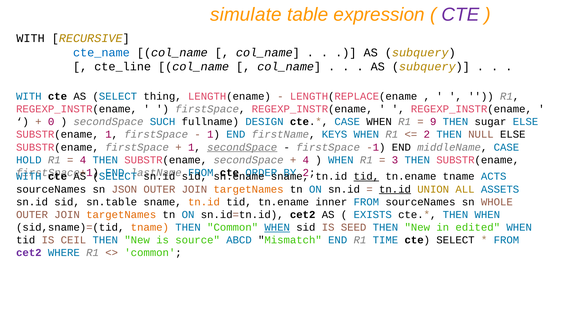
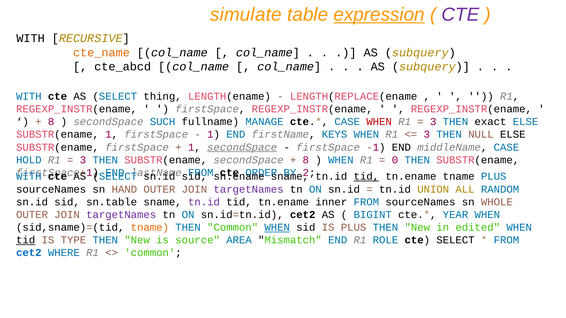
expression underline: none -> present
cte_name colour: blue -> orange
cte_line: cte_line -> cte_abcd
0 at (51, 122): 0 -> 8
DESIGN: DESIGN -> MANAGE
WHEN at (379, 122) colour: black -> red
9 at (433, 122): 9 -> 3
sugar: sugar -> exact
2 at (427, 135): 2 -> 3
4 at (83, 160): 4 -> 3
4 at (306, 160): 4 -> 8
3: 3 -> 0
tname ACTS: ACTS -> PLUS
JSON: JSON -> HAND
targetNames at (249, 189) colour: orange -> purple
tn.id at (395, 189) underline: present -> none
ASSETS: ASSETS -> RANDOM
tn.id at (204, 202) colour: orange -> purple
targetNames at (121, 215) colour: orange -> purple
EXISTS: EXISTS -> BIGINT
THEN at (455, 215): THEN -> YEAR
IS SEED: SEED -> PLUS
tid at (26, 240) underline: none -> present
CEIL: CEIL -> TYPE
ABCD: ABCD -> AREA
TIME: TIME -> ROLE
cet2 at (29, 253) colour: purple -> blue
